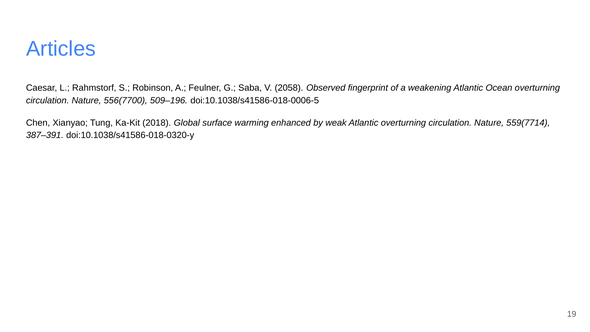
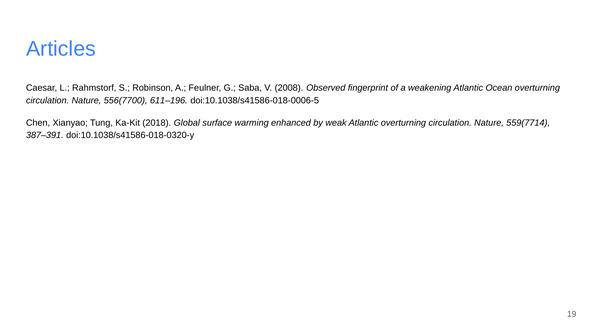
2058: 2058 -> 2008
509–196: 509–196 -> 611–196
